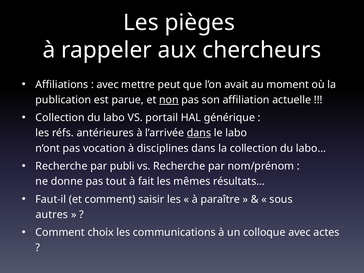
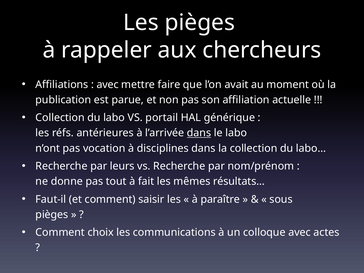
peut: peut -> faire
non underline: present -> none
publi: publi -> leurs
autres at (52, 215): autres -> pièges
